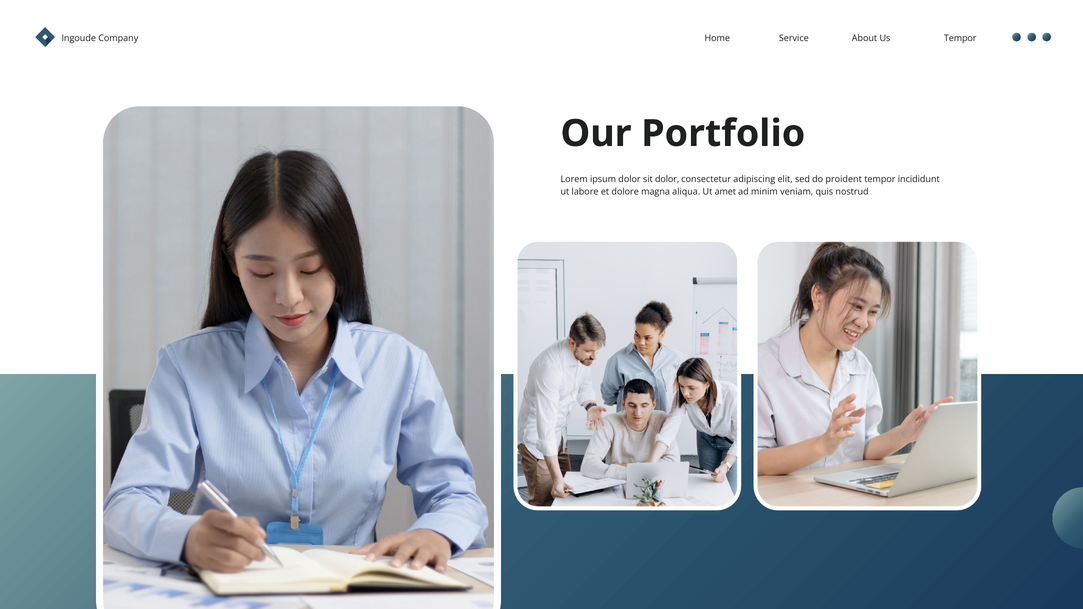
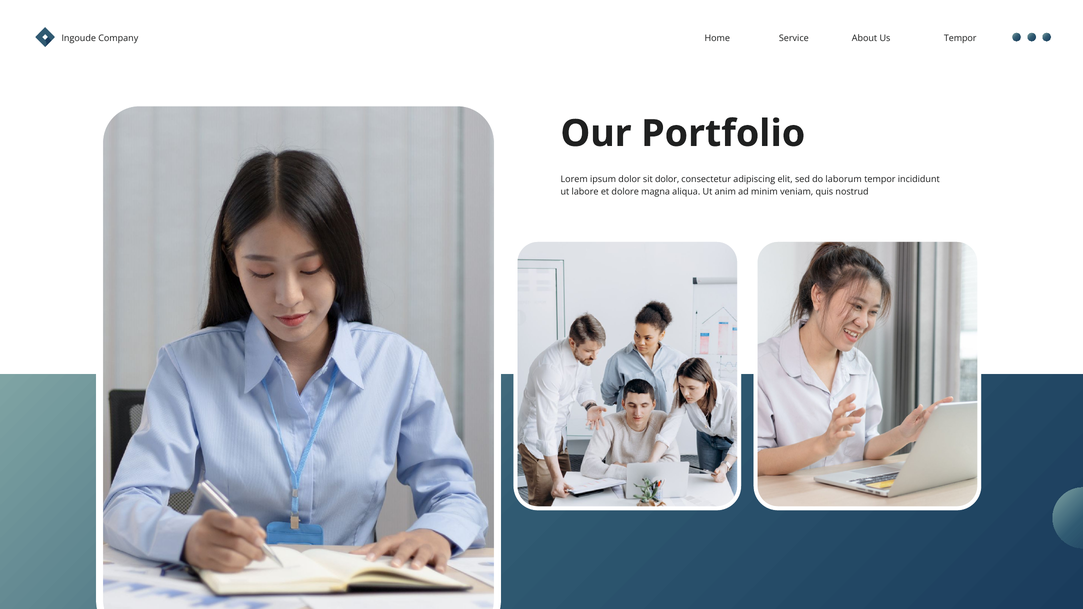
proident: proident -> laborum
amet: amet -> anim
